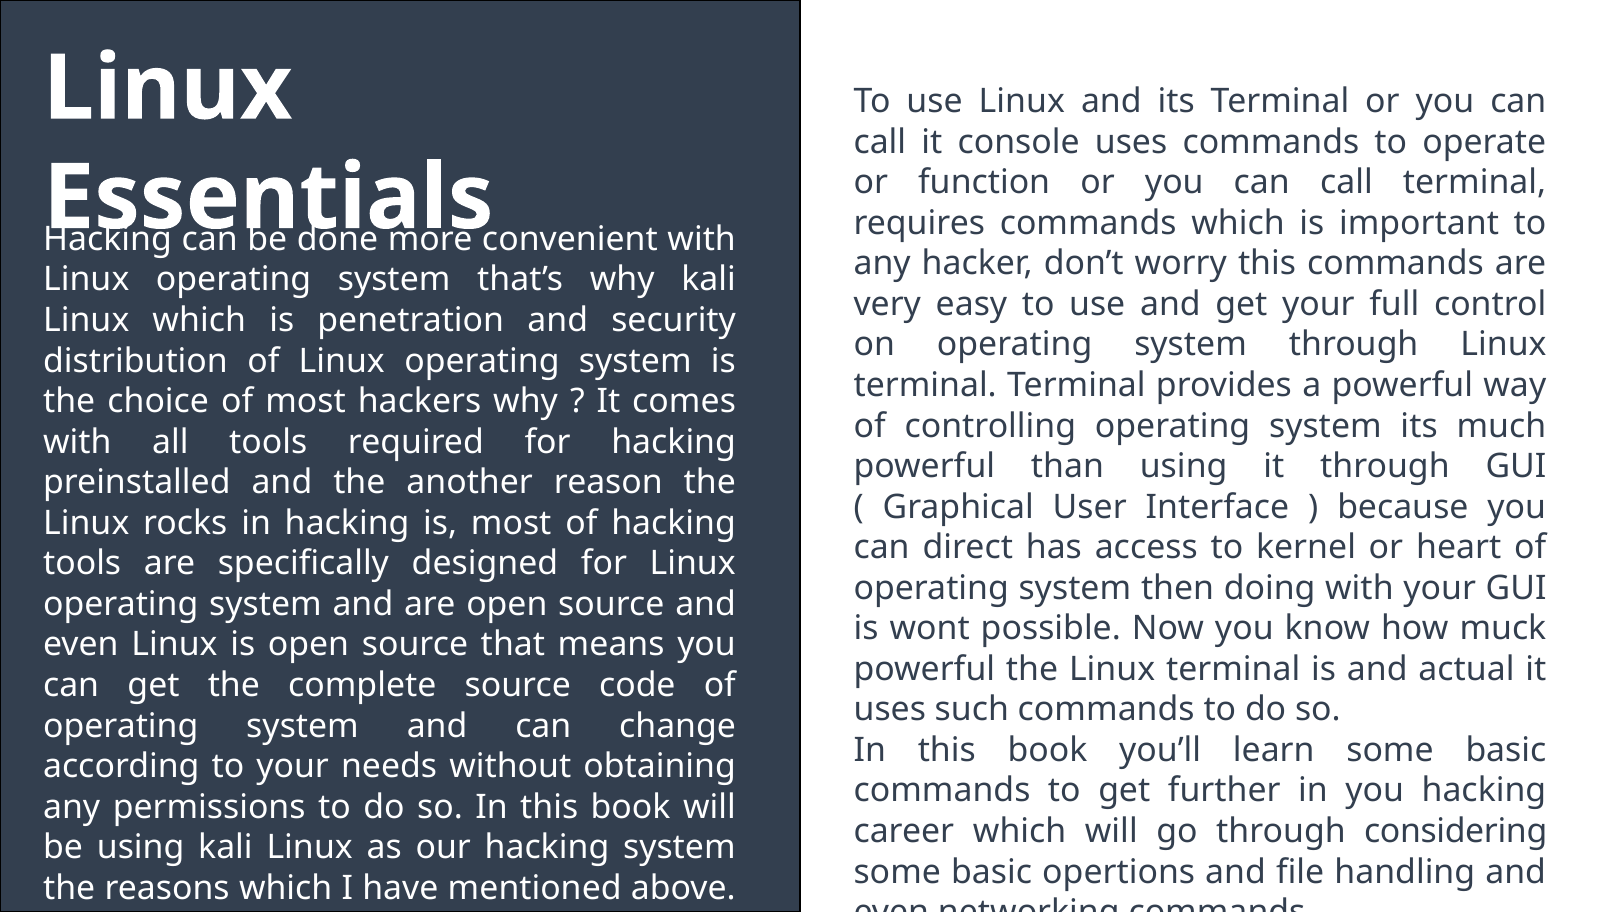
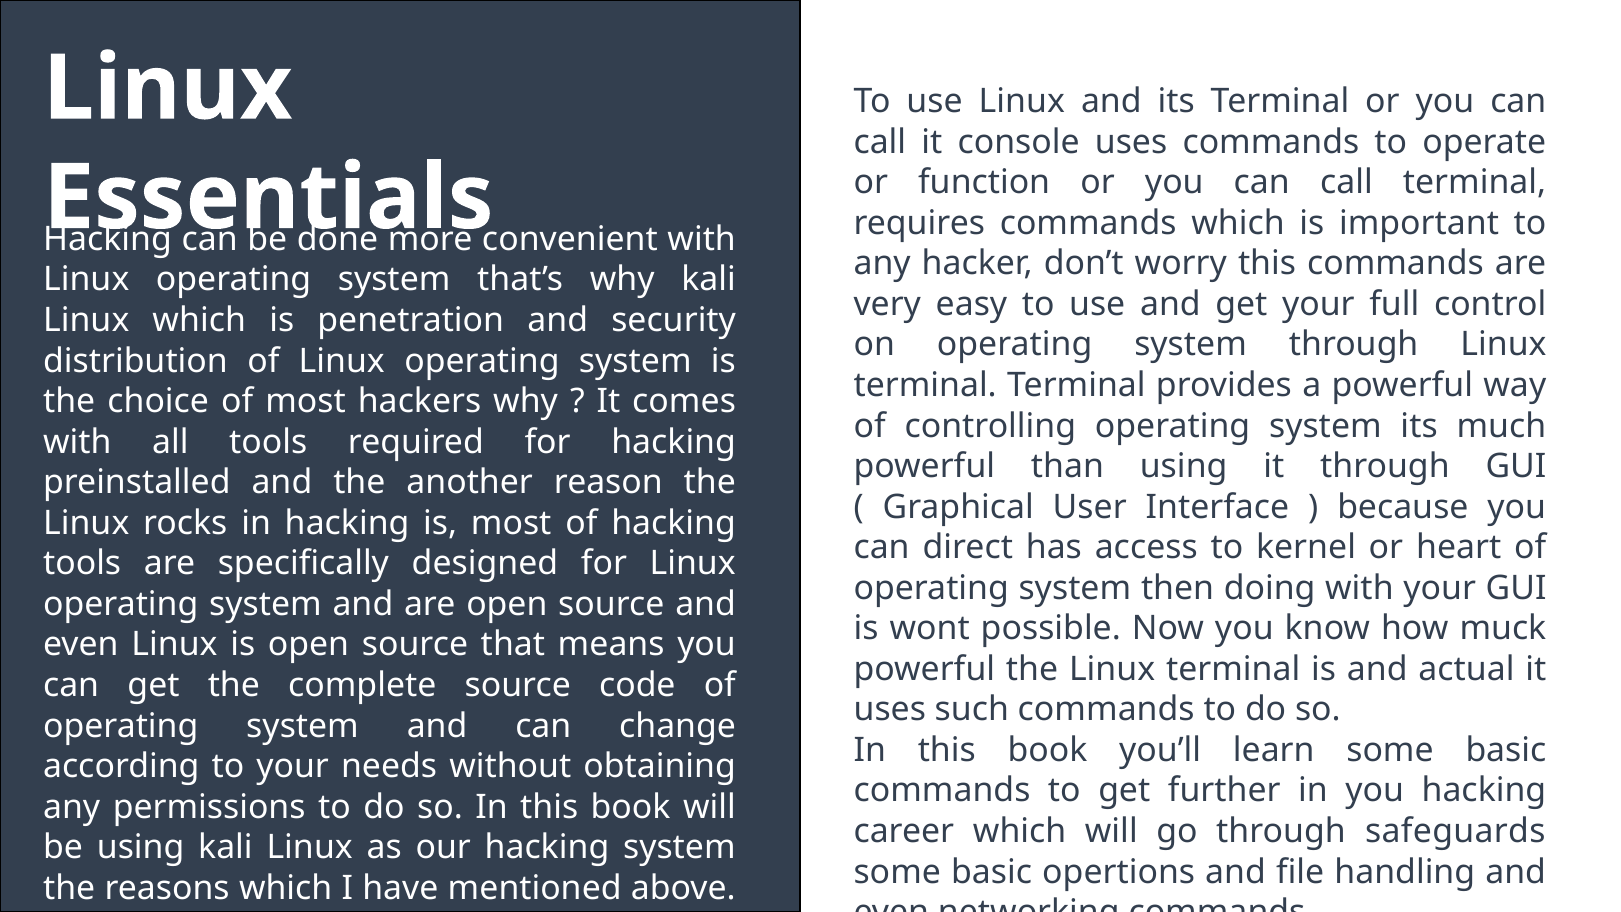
considering: considering -> safeguards
